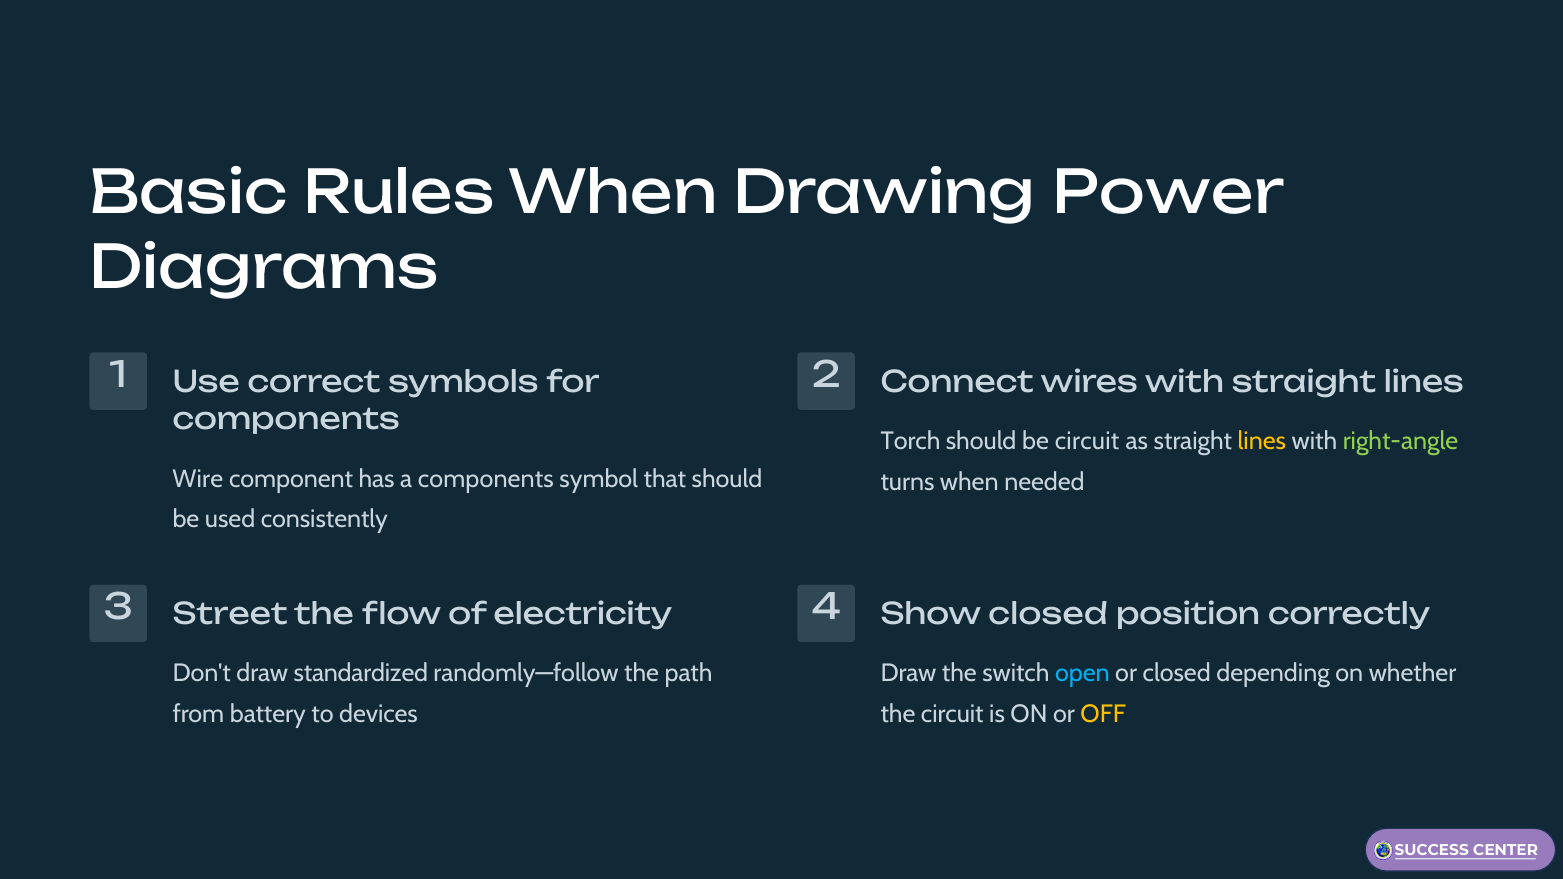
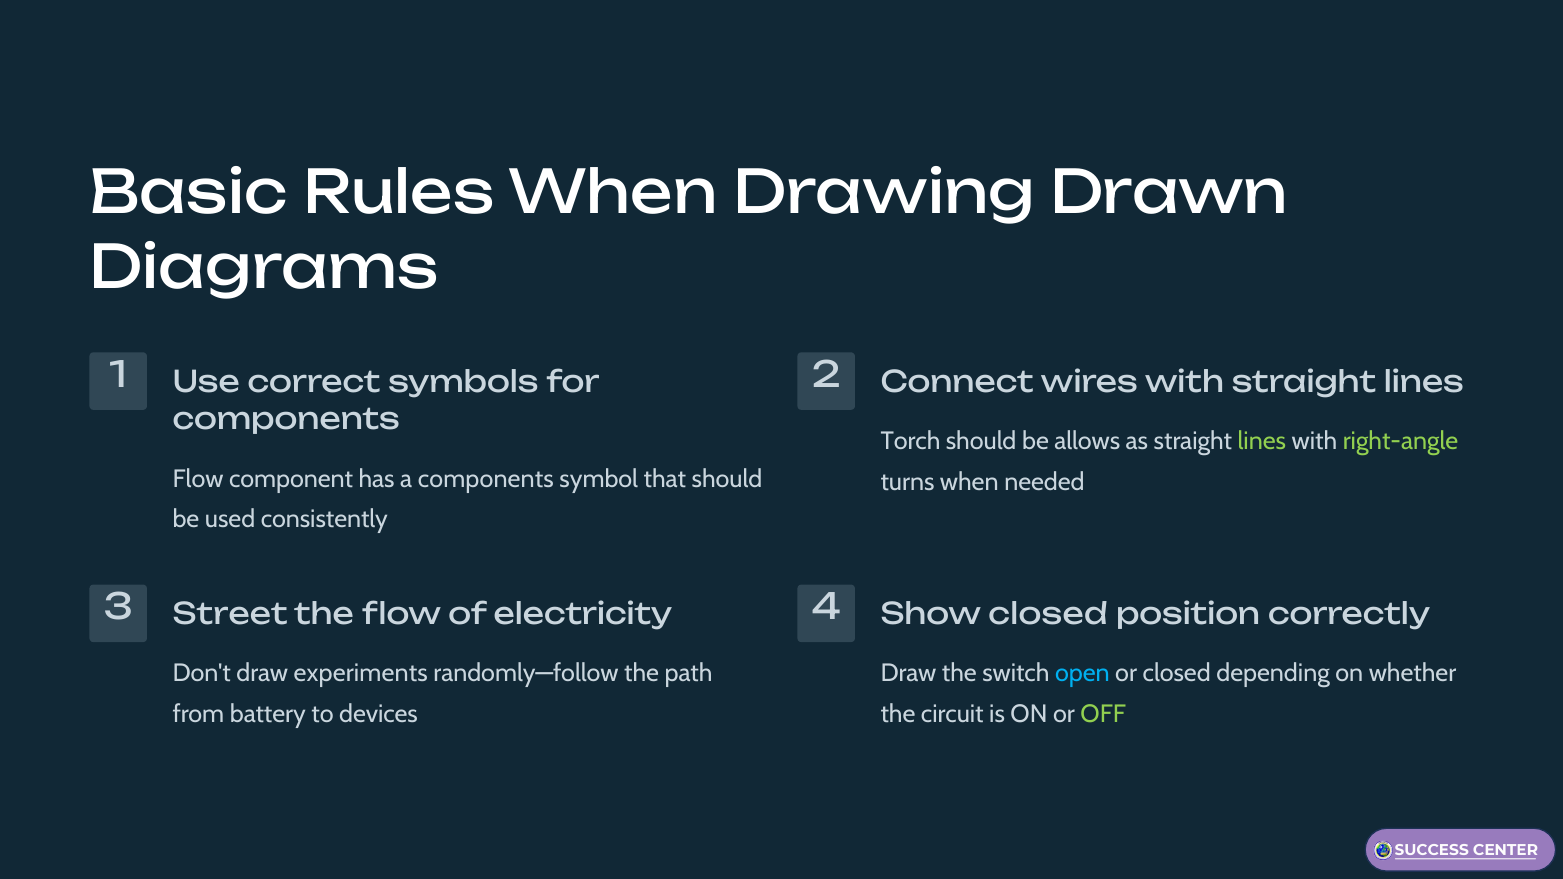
Power: Power -> Drawn
be circuit: circuit -> allows
lines at (1262, 441) colour: yellow -> light green
Wire at (198, 479): Wire -> Flow
standardized: standardized -> experiments
OFF colour: yellow -> light green
